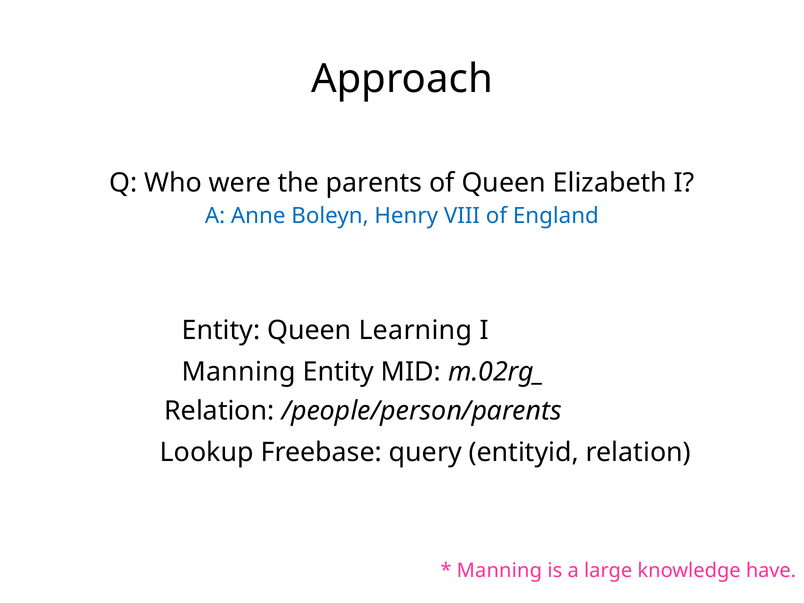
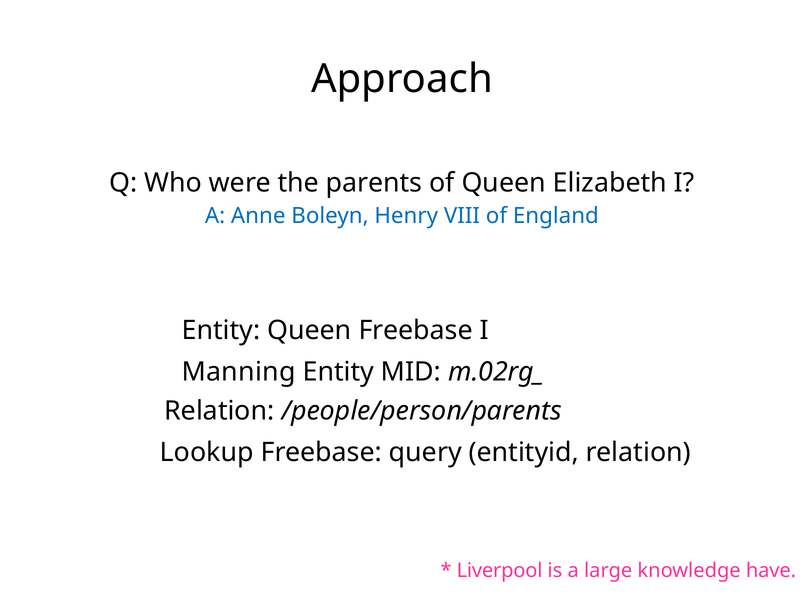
Queen Learning: Learning -> Freebase
Manning at (499, 570): Manning -> Liverpool
